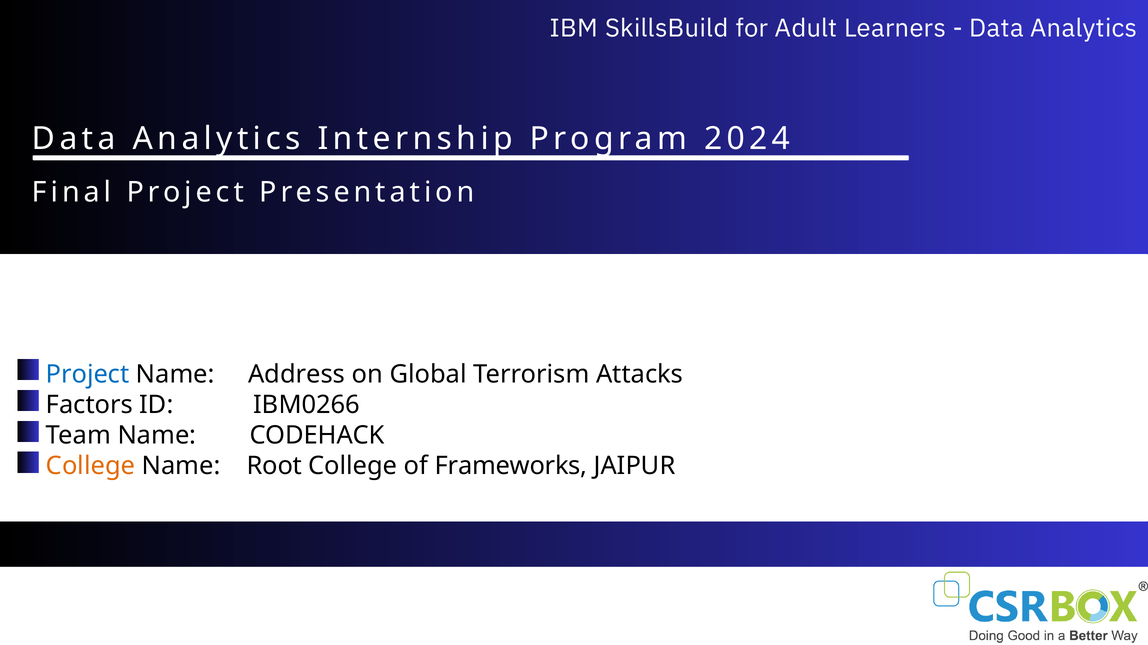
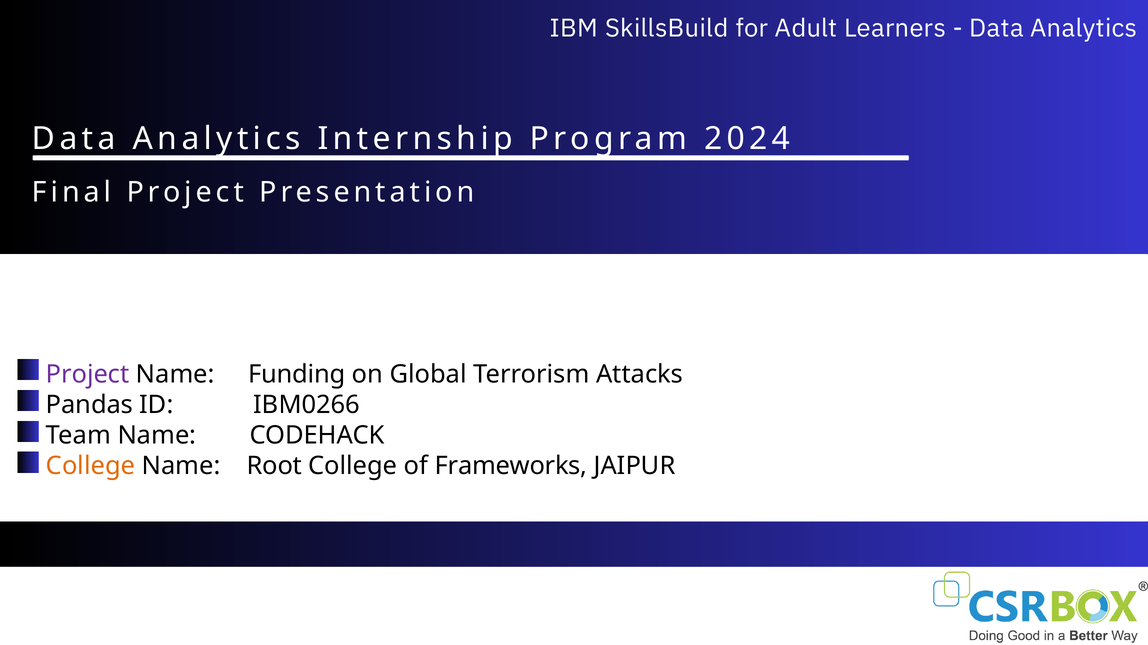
Project at (88, 375) colour: blue -> purple
Address: Address -> Funding
Factors: Factors -> Pandas
